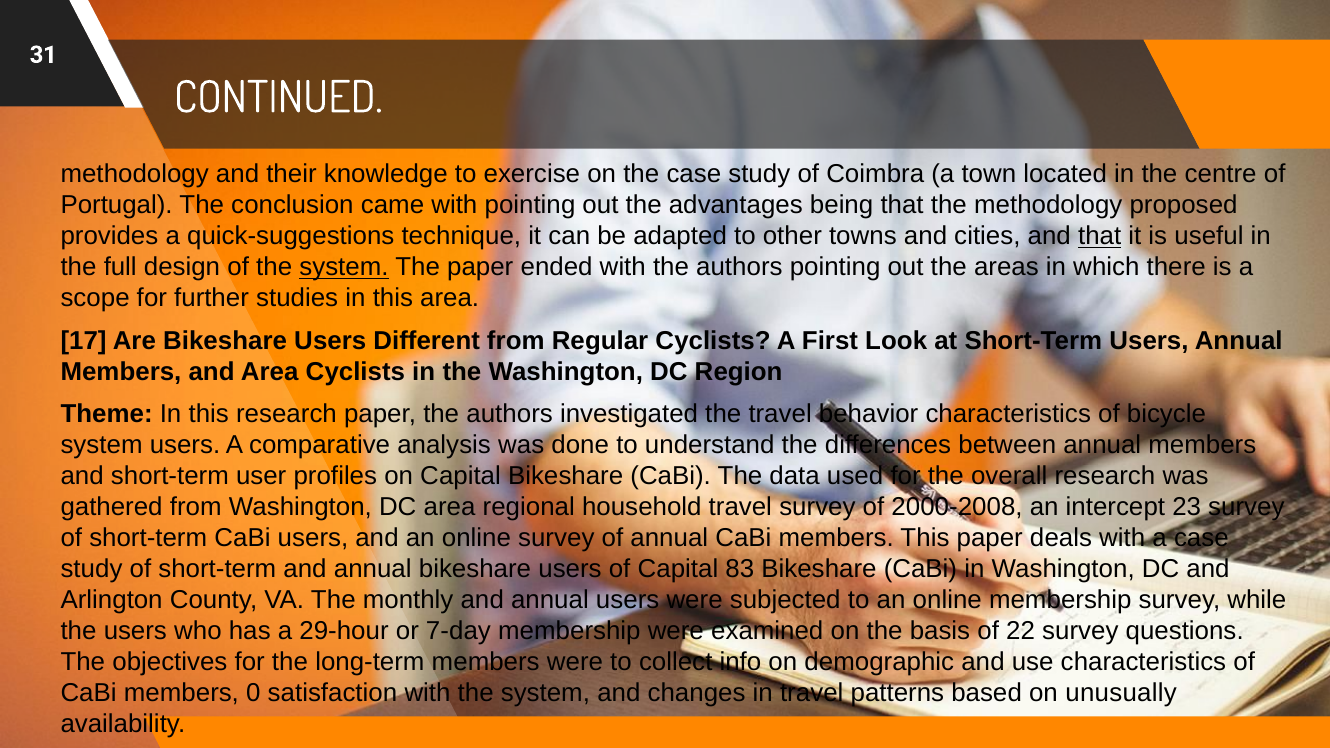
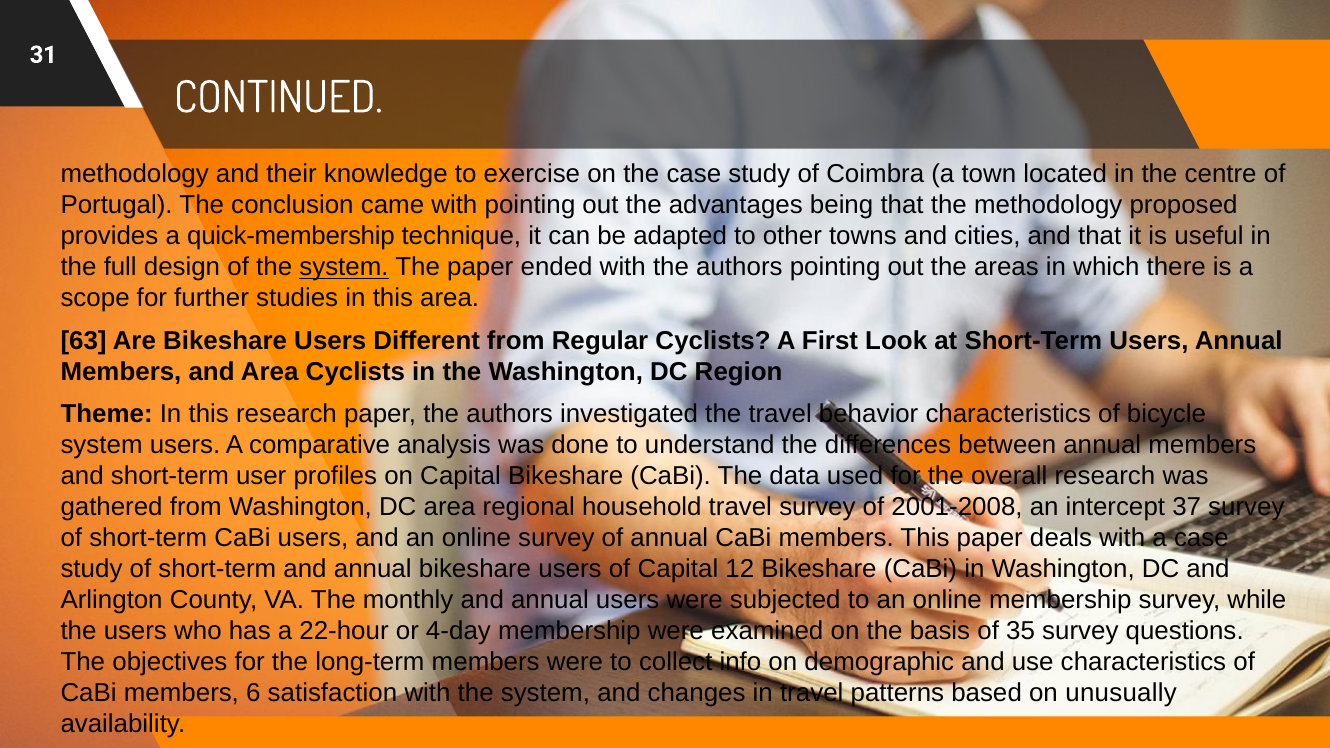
quick-suggestions: quick-suggestions -> quick-membership
that at (1100, 236) underline: present -> none
17: 17 -> 63
2000-2008: 2000-2008 -> 2001-2008
23: 23 -> 37
83: 83 -> 12
29-hour: 29-hour -> 22-hour
7-day: 7-day -> 4-day
22: 22 -> 35
0: 0 -> 6
